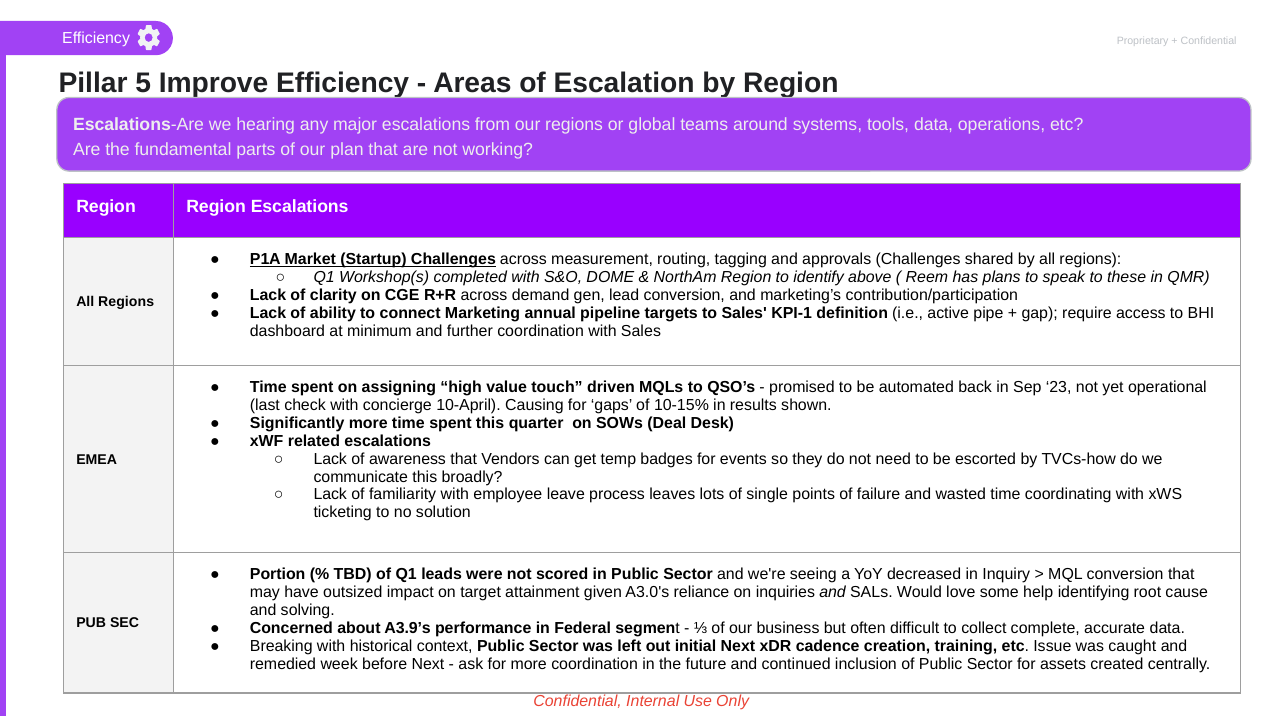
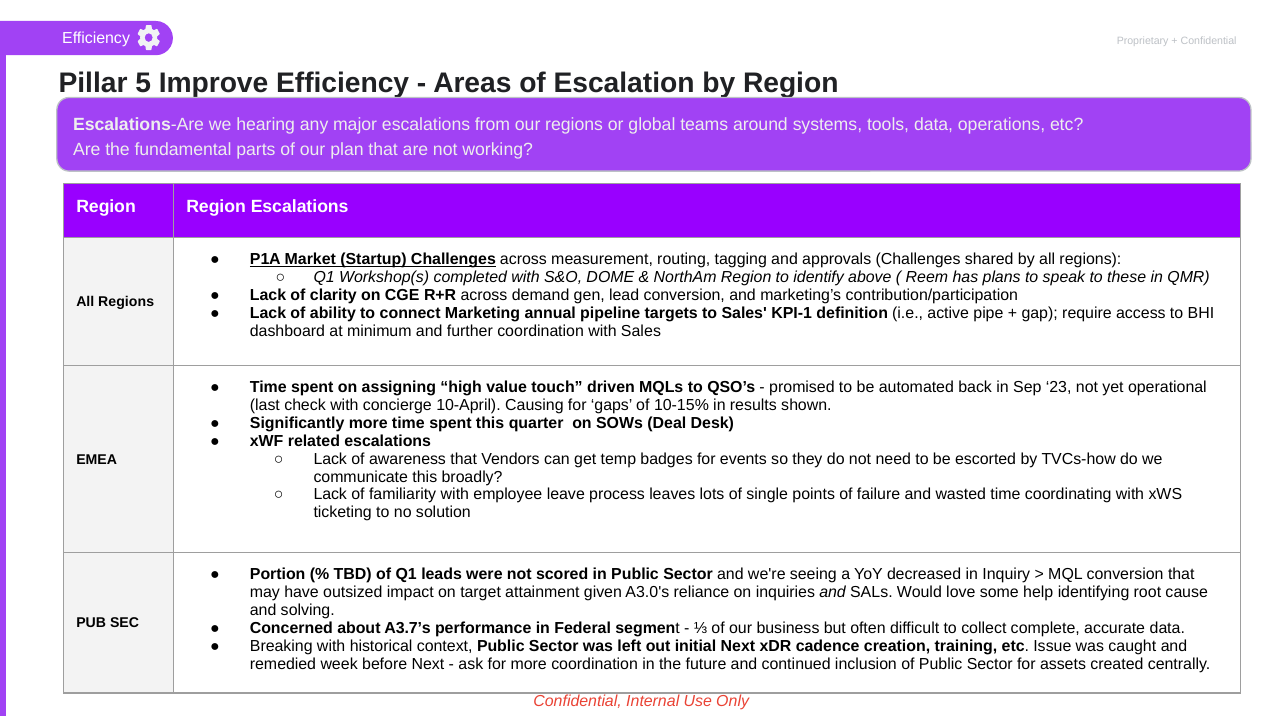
A3.9’s: A3.9’s -> A3.7’s
